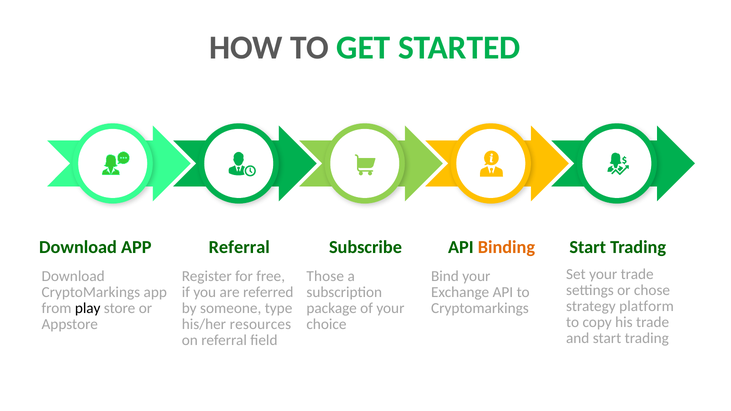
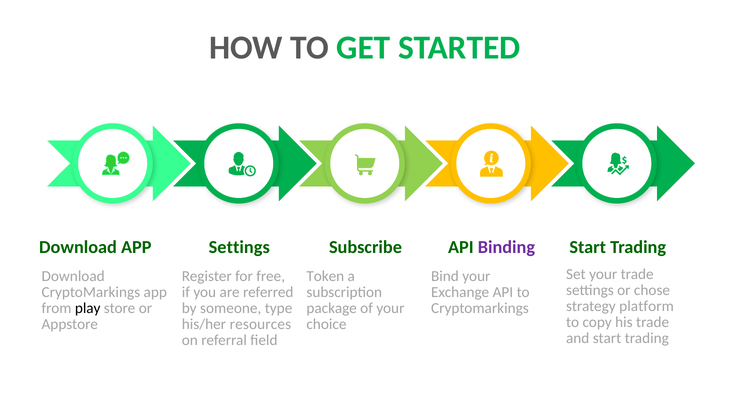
APP Referral: Referral -> Settings
Binding colour: orange -> purple
Those: Those -> Token
